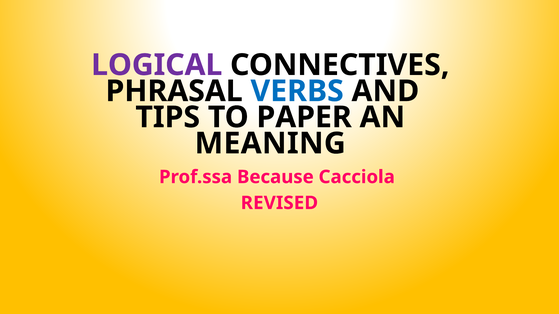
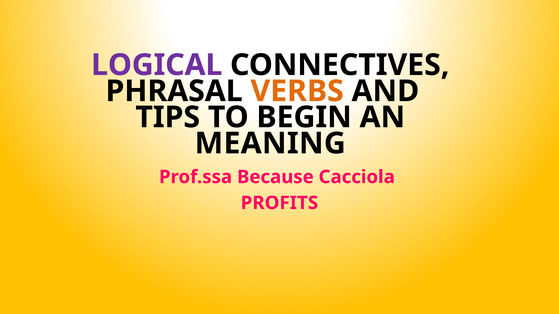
VERBS colour: blue -> orange
PAPER: PAPER -> BEGIN
REVISED: REVISED -> PROFITS
